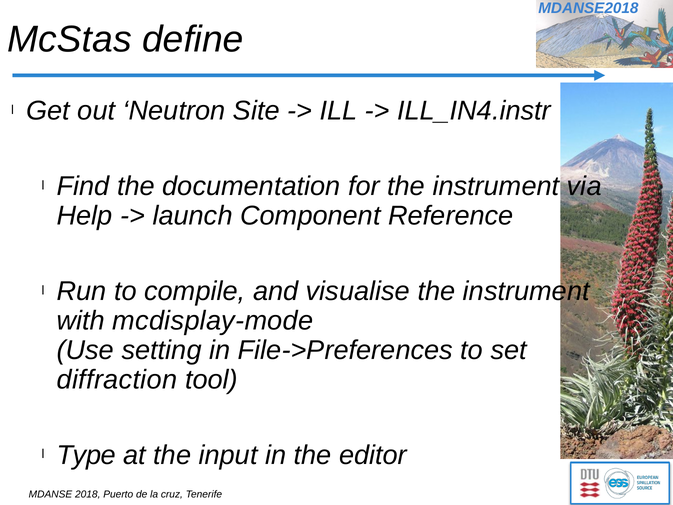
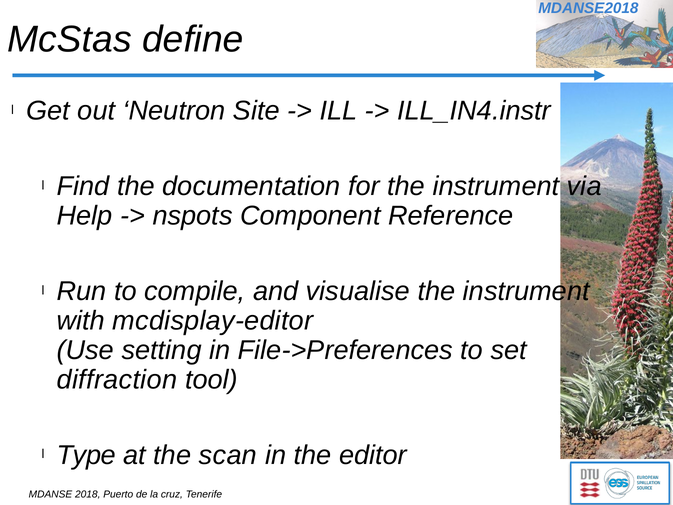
launch: launch -> nspots
mcdisplay-mode: mcdisplay-mode -> mcdisplay-editor
input: input -> scan
